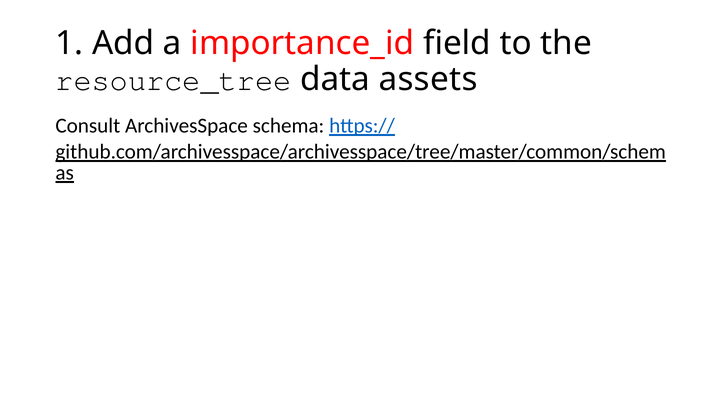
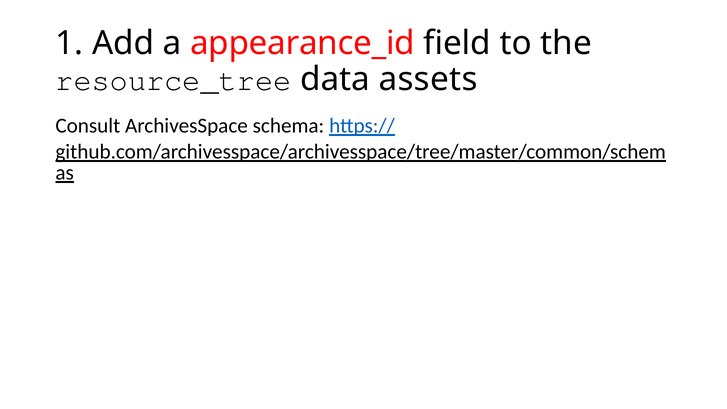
importance_id: importance_id -> appearance_id
